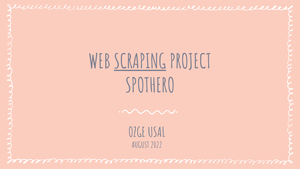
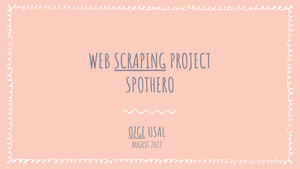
OZGE underline: none -> present
